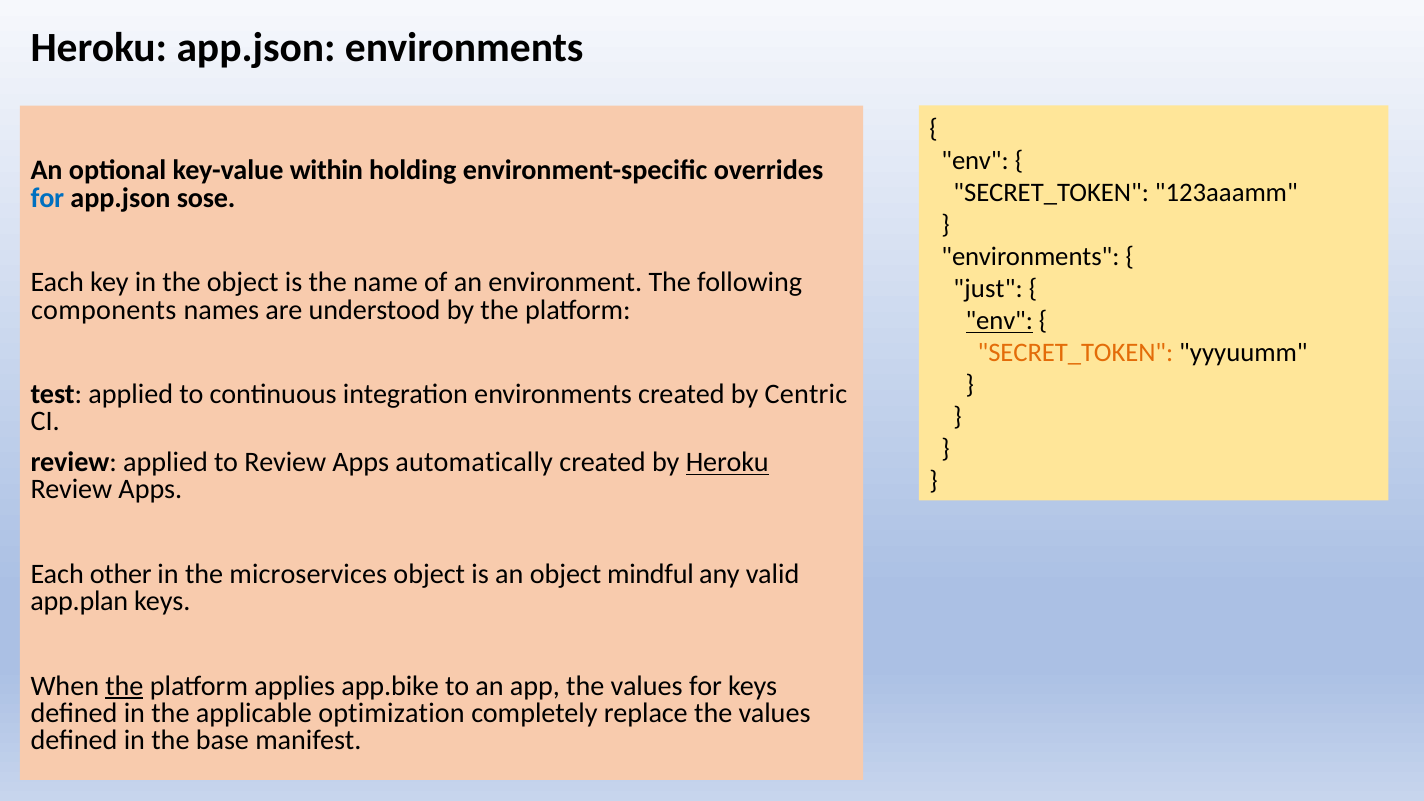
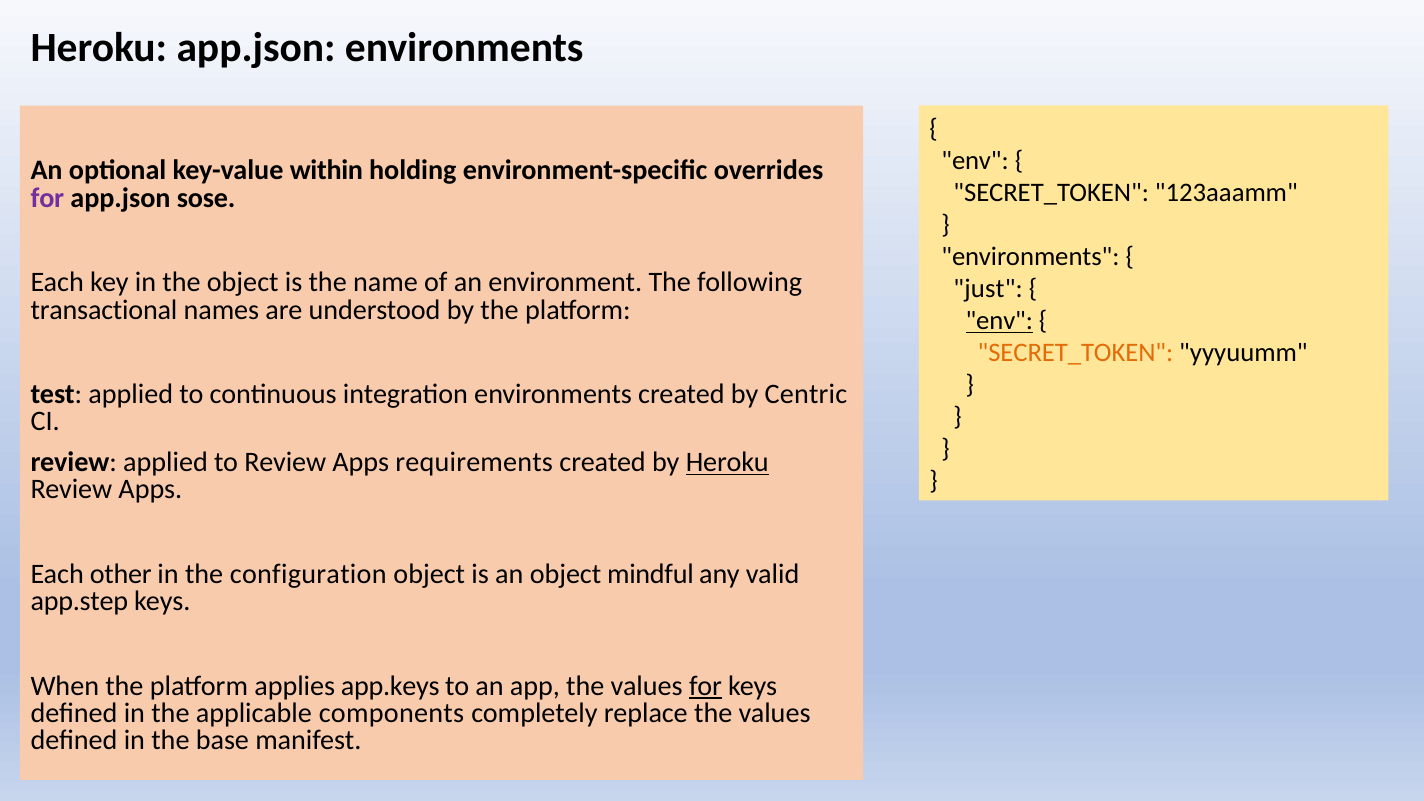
for at (47, 198) colour: blue -> purple
components: components -> transactional
automatically: automatically -> requirements
microservices: microservices -> configuration
app.plan: app.plan -> app.step
the at (124, 686) underline: present -> none
app.bike: app.bike -> app.keys
for at (705, 686) underline: none -> present
optimization: optimization -> components
